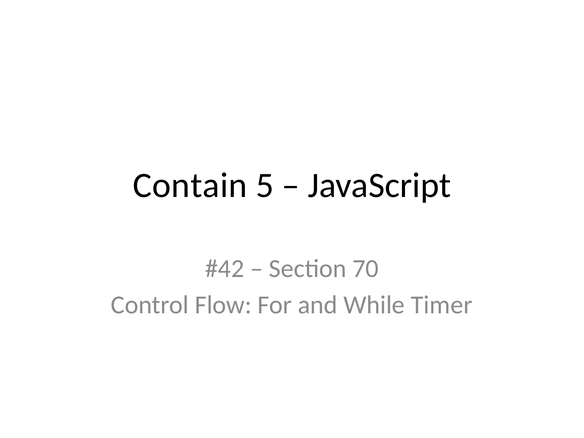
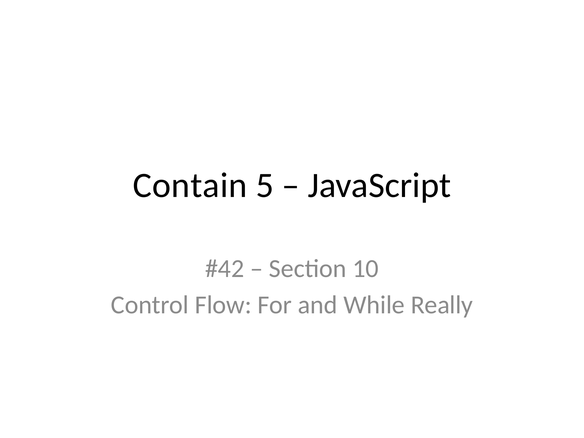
70: 70 -> 10
Timer: Timer -> Really
